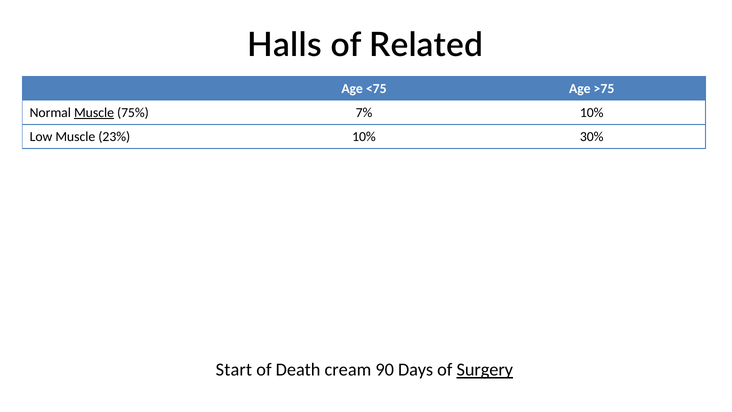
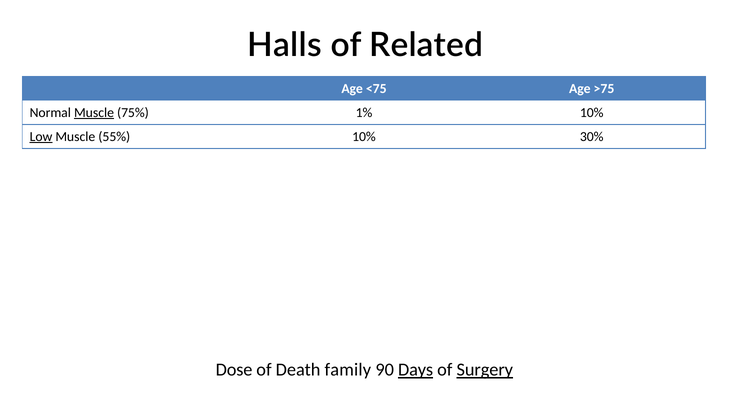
7%: 7% -> 1%
Low underline: none -> present
23%: 23% -> 55%
Start: Start -> Dose
cream: cream -> family
Days underline: none -> present
